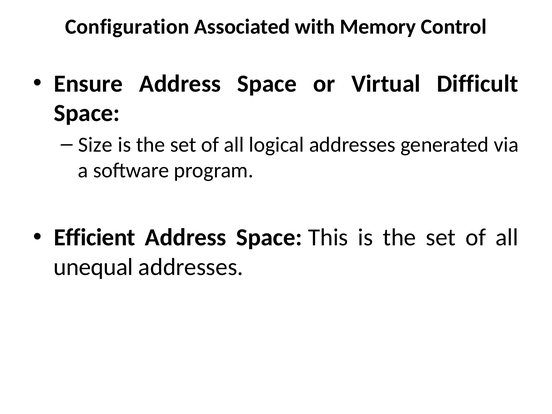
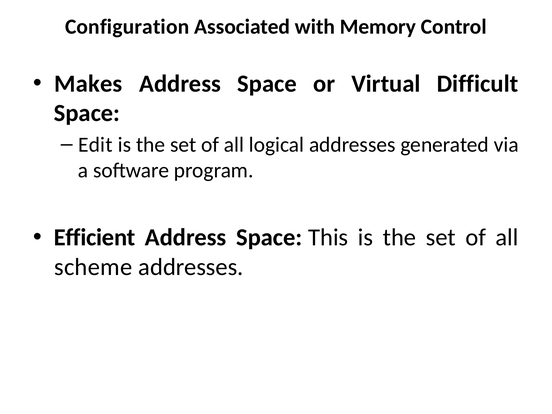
Ensure: Ensure -> Makes
Size: Size -> Edit
unequal: unequal -> scheme
